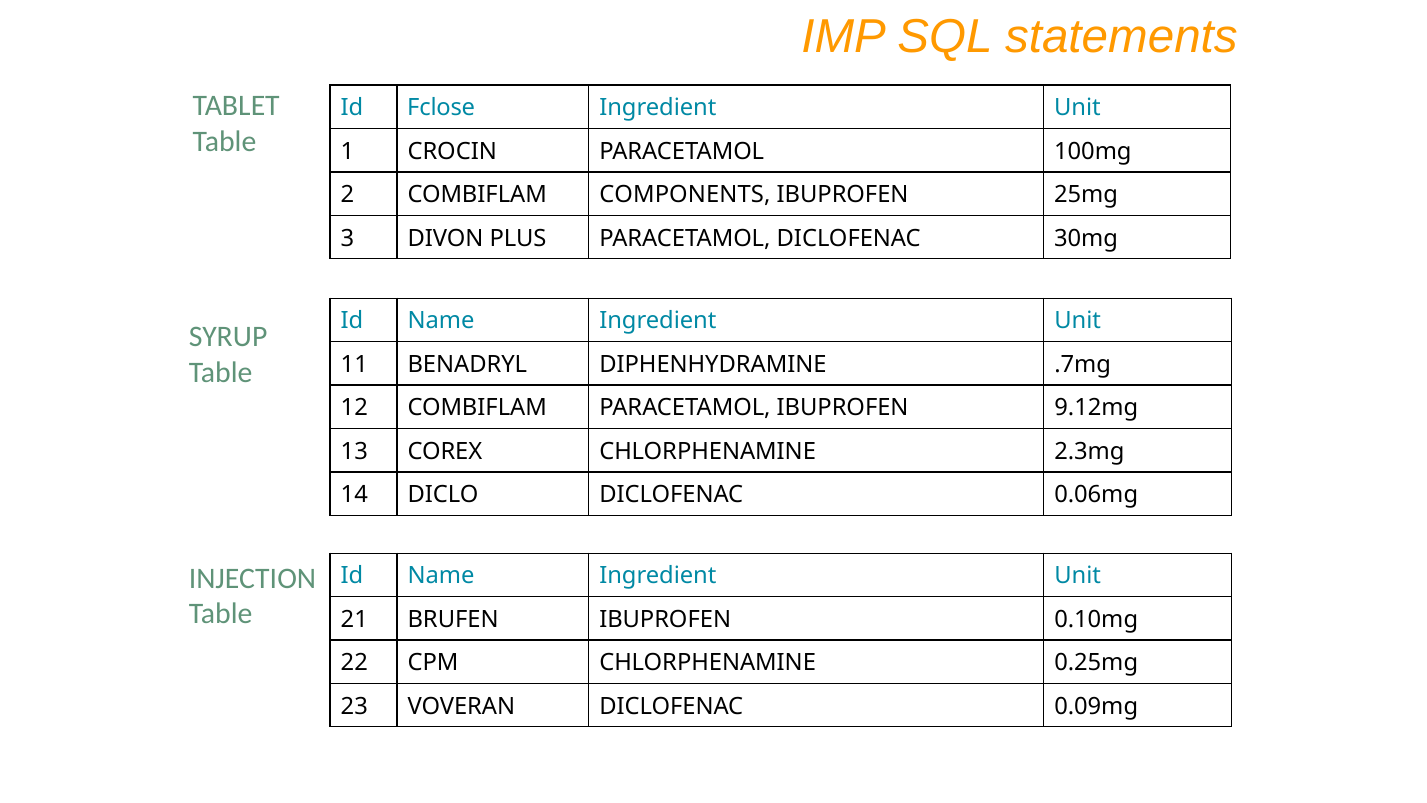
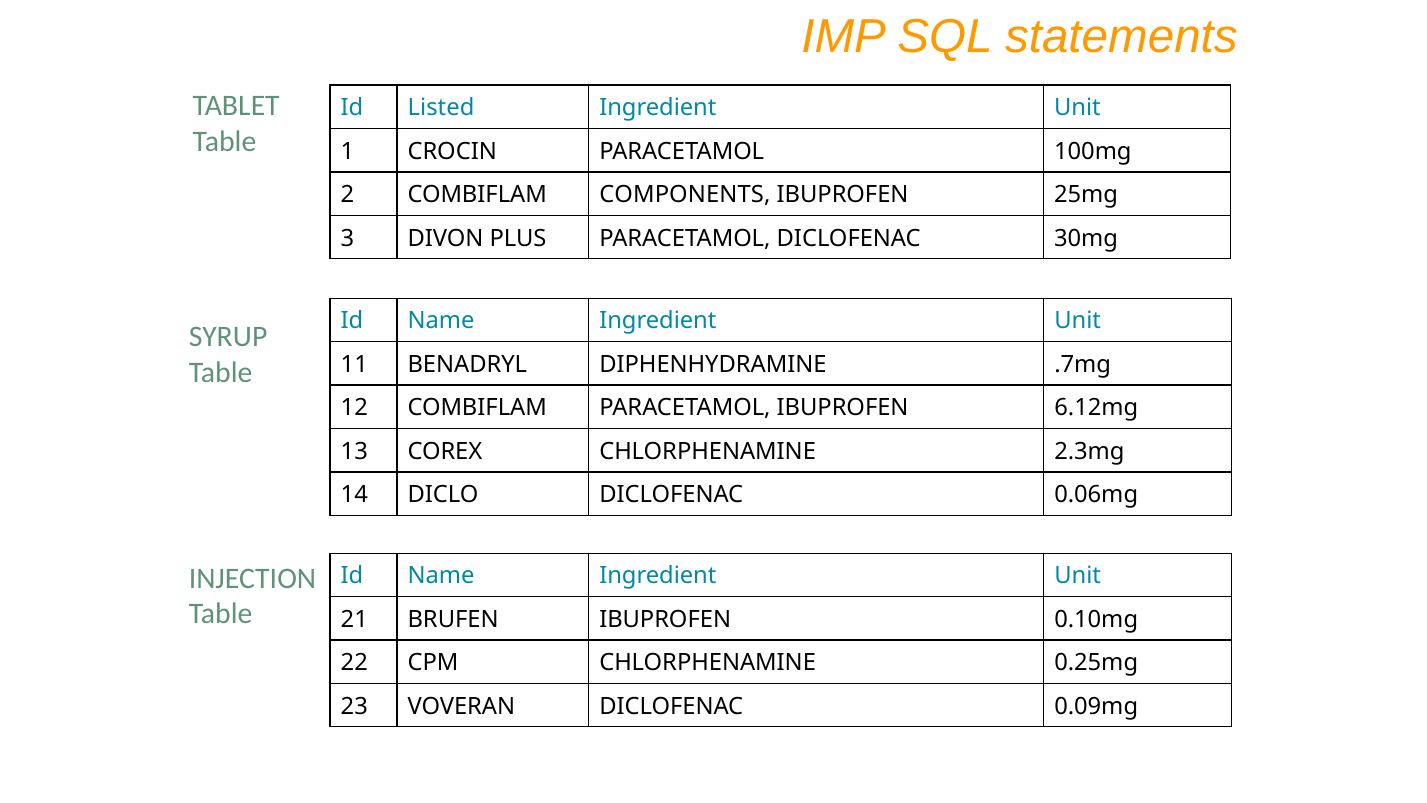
Fclose: Fclose -> Listed
9.12mg: 9.12mg -> 6.12mg
